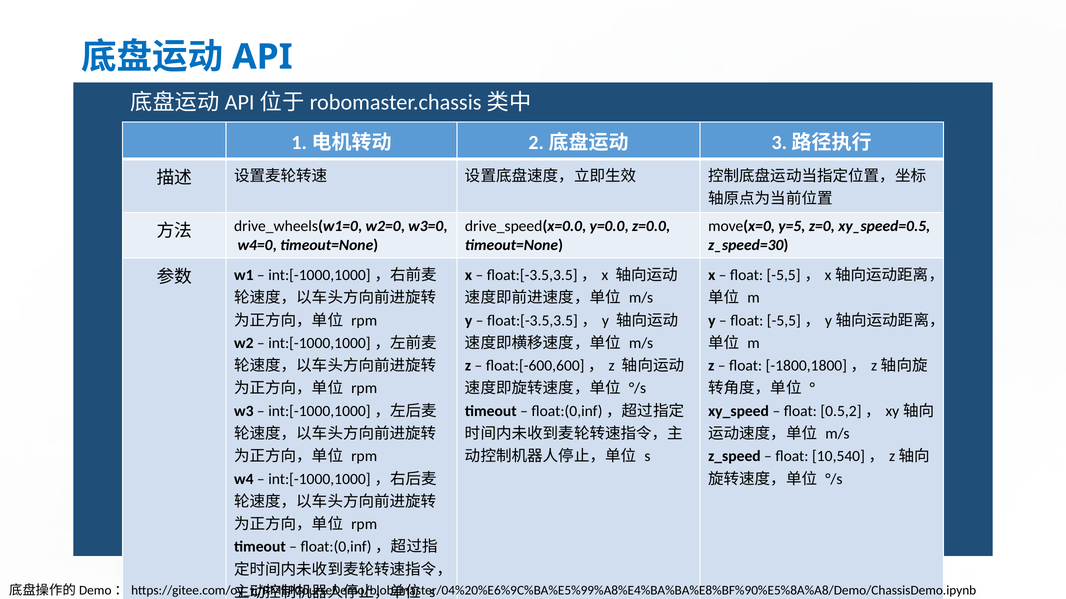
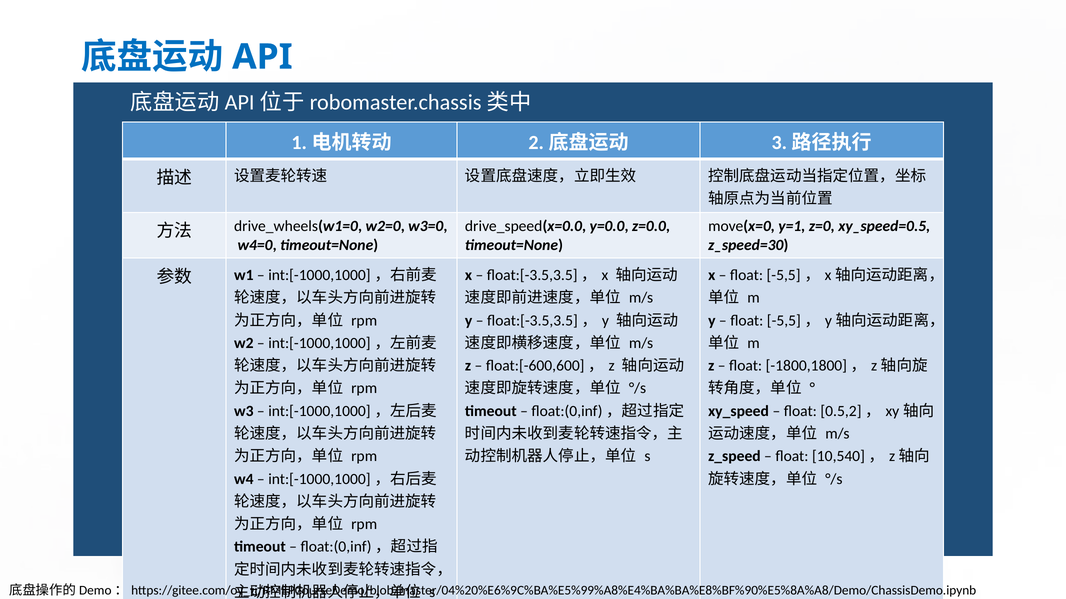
y=5: y=5 -> y=1
